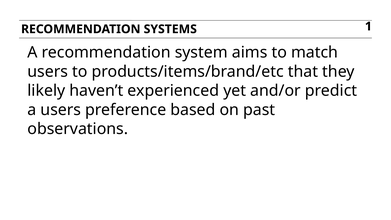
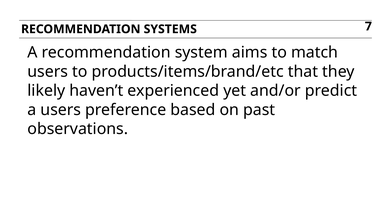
1: 1 -> 7
